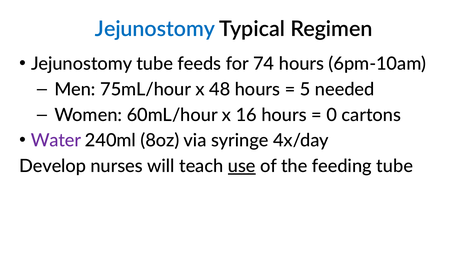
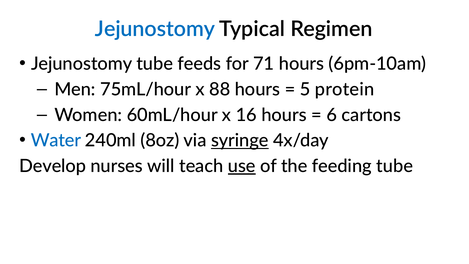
74: 74 -> 71
48: 48 -> 88
needed: needed -> protein
0: 0 -> 6
Water colour: purple -> blue
syringe underline: none -> present
